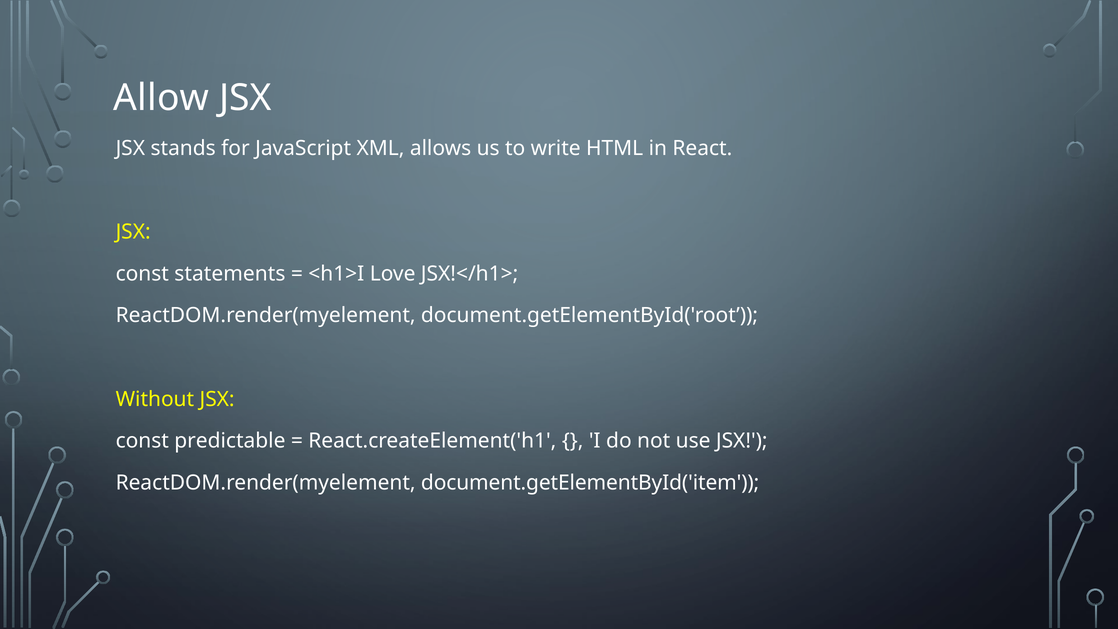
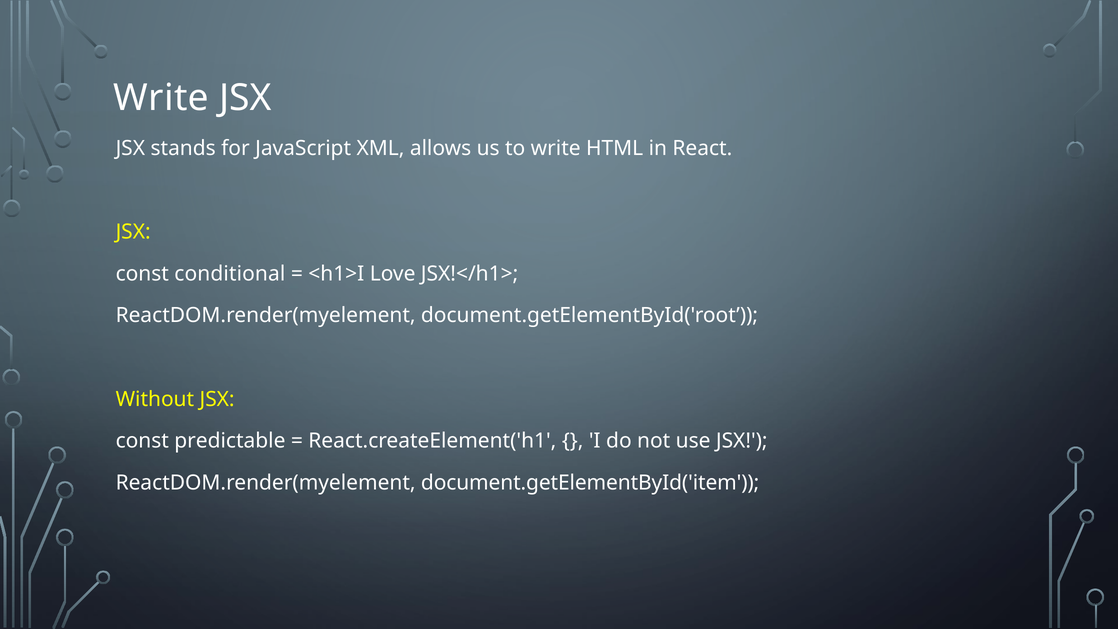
Allow at (161, 98): Allow -> Write
statements: statements -> conditional
